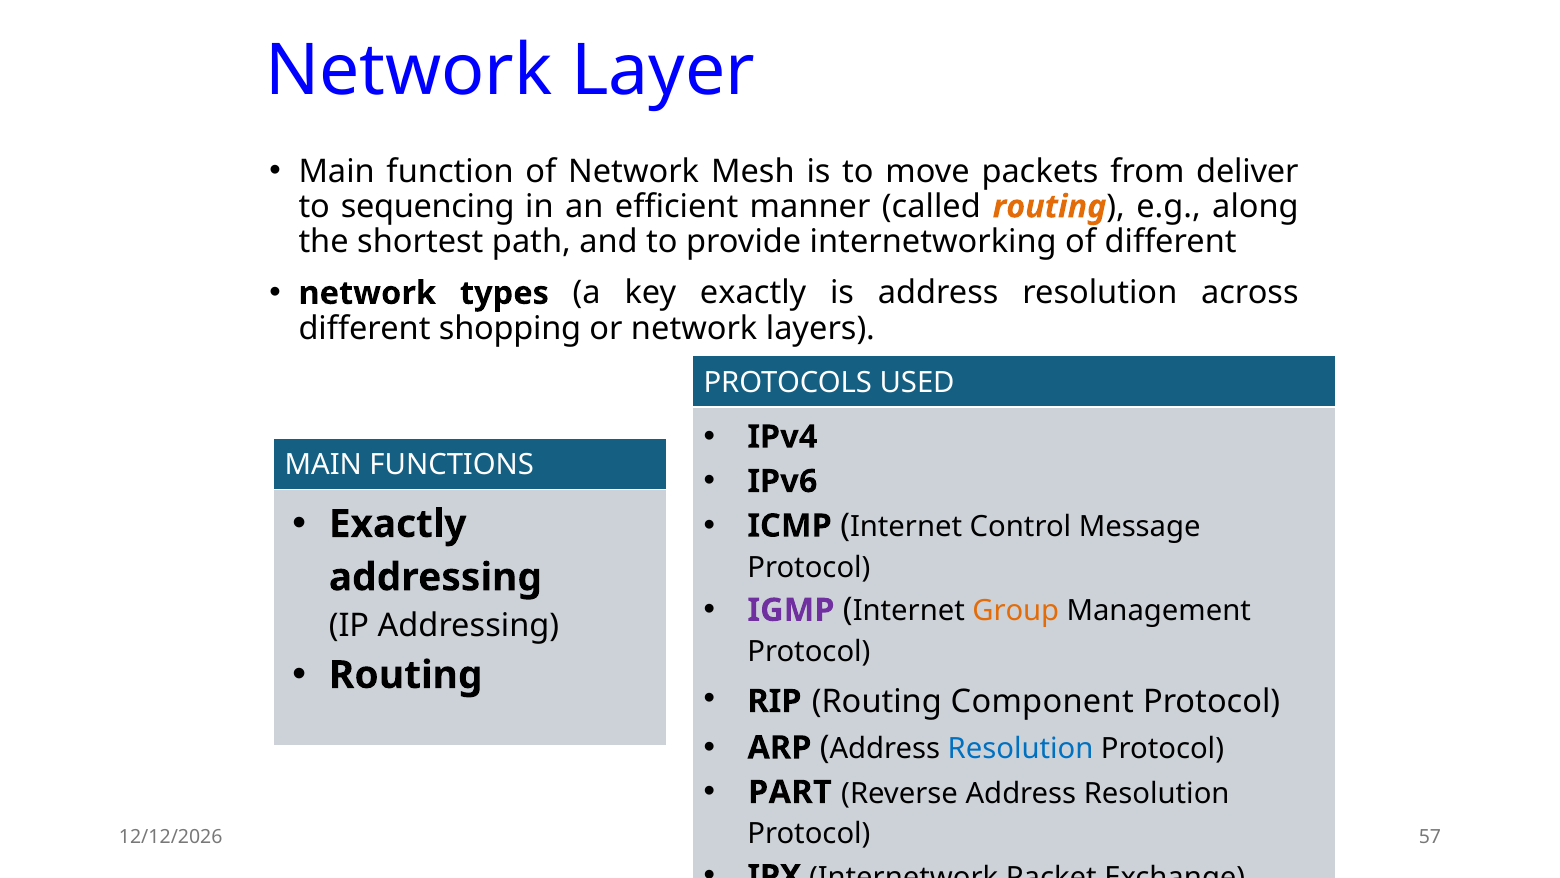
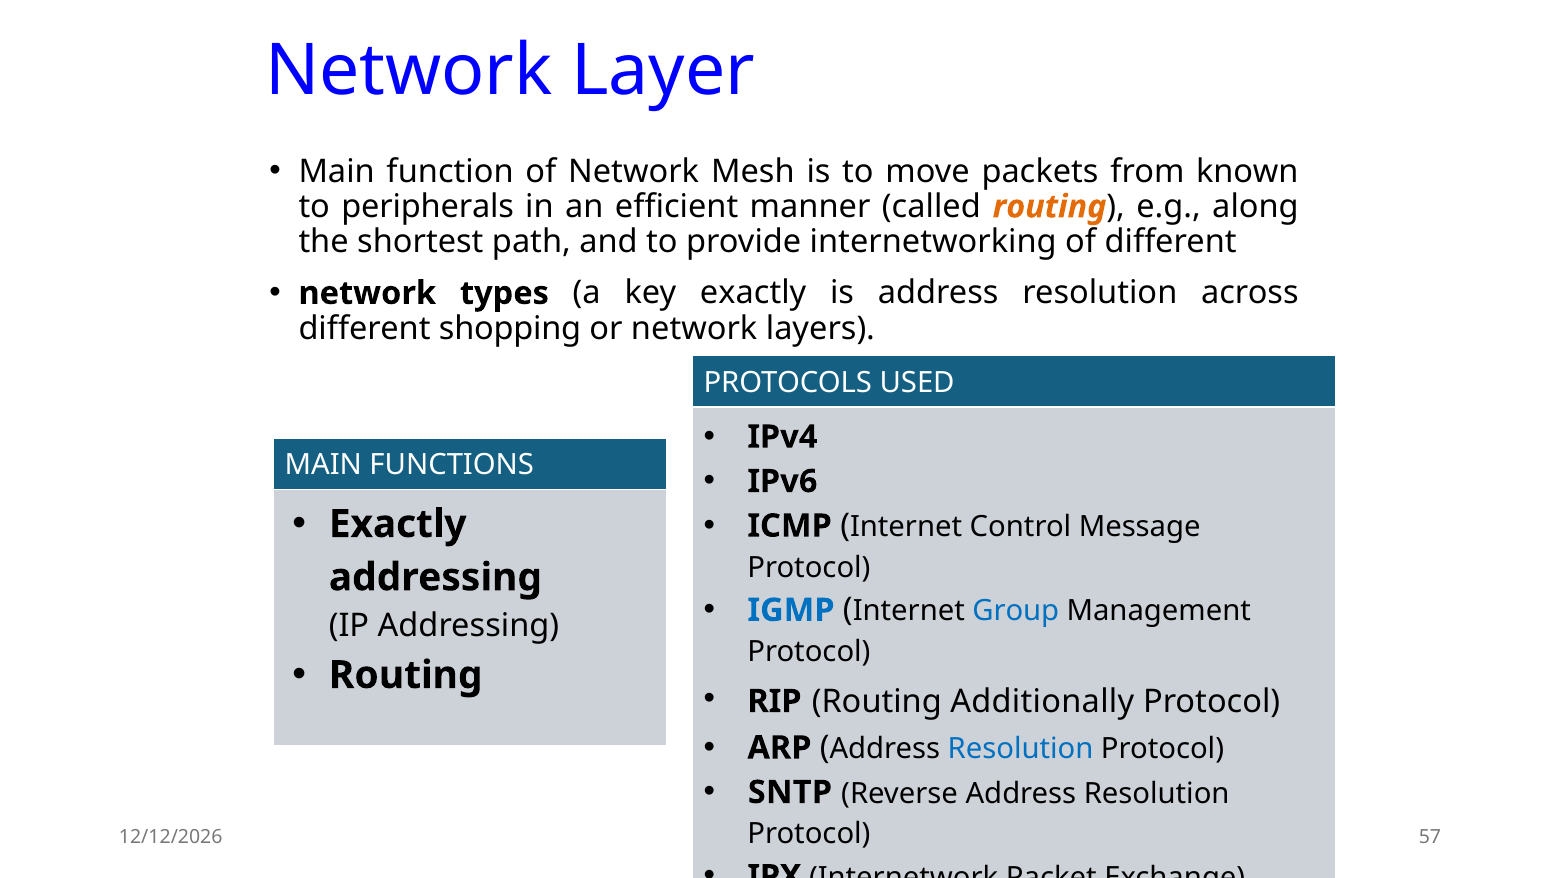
deliver: deliver -> known
sequencing: sequencing -> peripherals
IGMP colour: purple -> blue
Group colour: orange -> blue
Component: Component -> Additionally
PART: PART -> SNTP
